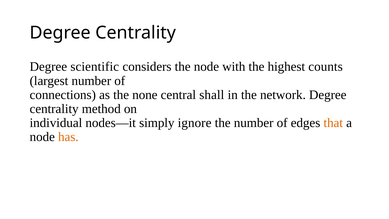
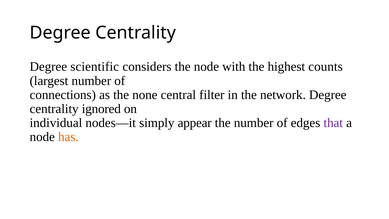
shall: shall -> filter
method: method -> ignored
ignore: ignore -> appear
that colour: orange -> purple
